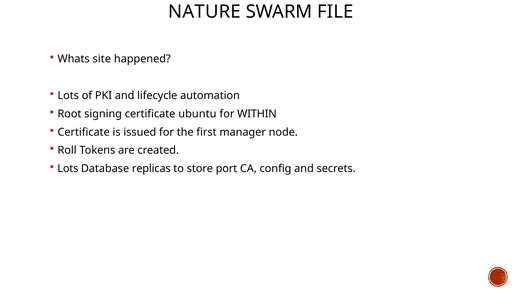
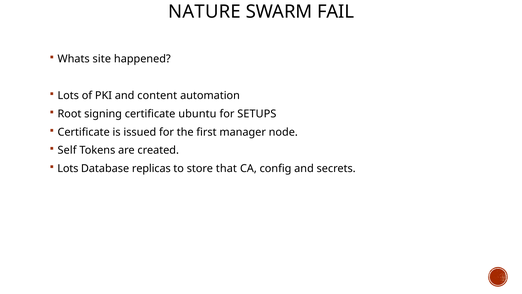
FILE: FILE -> FAIL
lifecycle: lifecycle -> content
WITHIN: WITHIN -> SETUPS
Roll: Roll -> Self
port: port -> that
